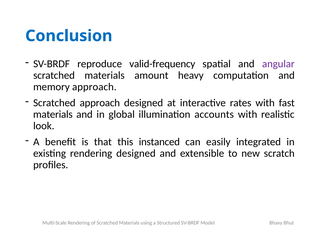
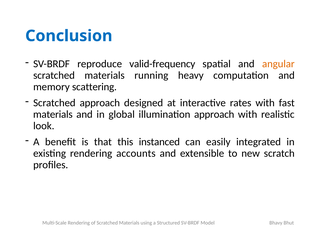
angular colour: purple -> orange
amount: amount -> running
memory approach: approach -> scattering
illumination accounts: accounts -> approach
rendering designed: designed -> accounts
